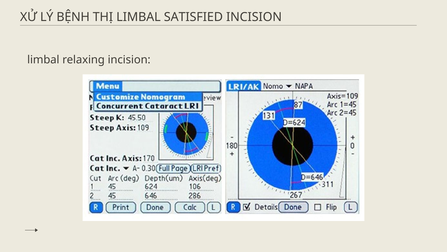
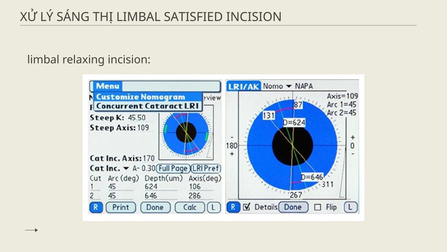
BỆNH: BỆNH -> SÁNG
